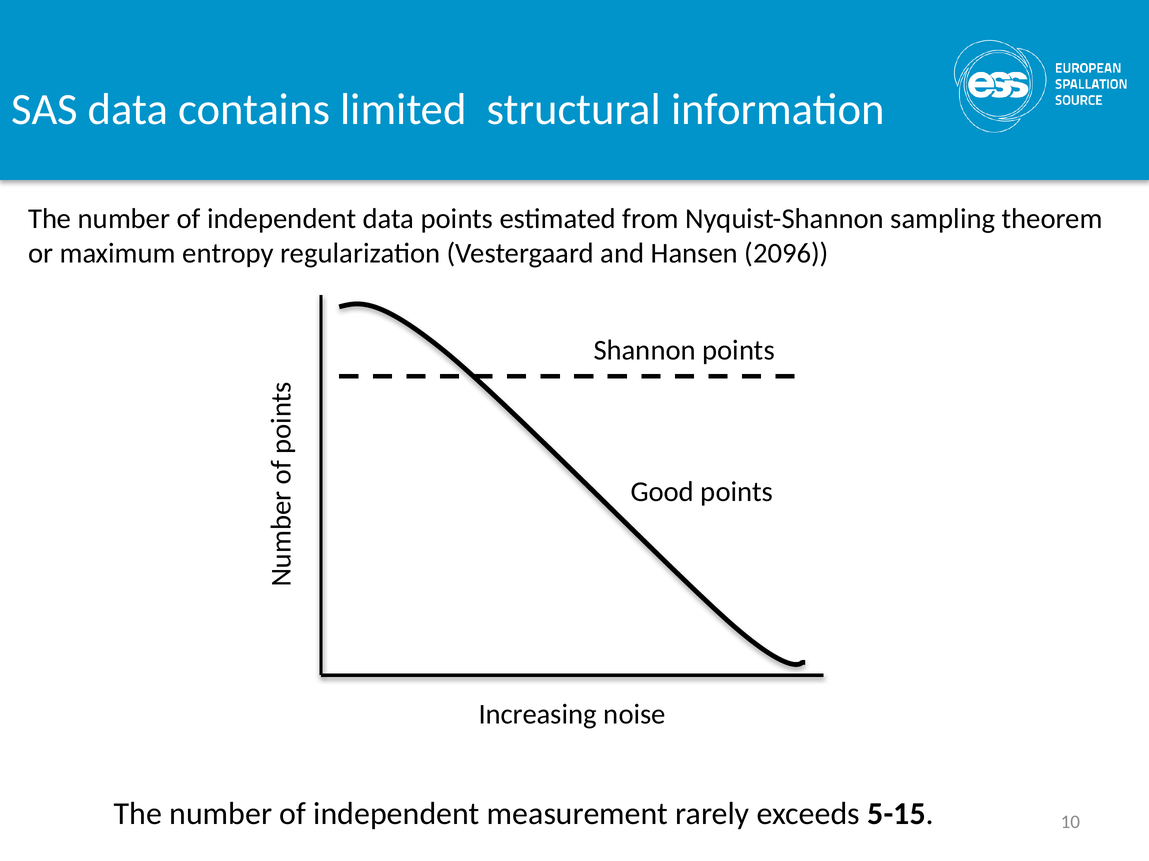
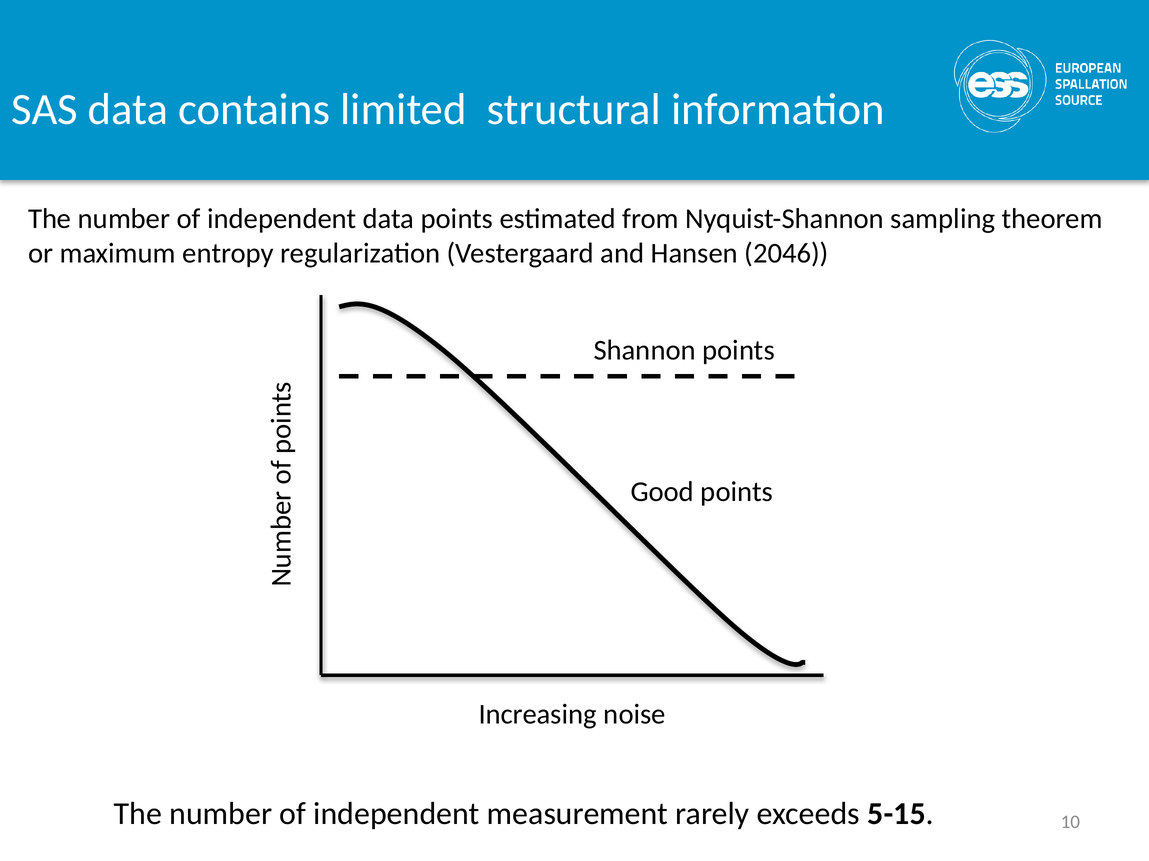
2096: 2096 -> 2046
